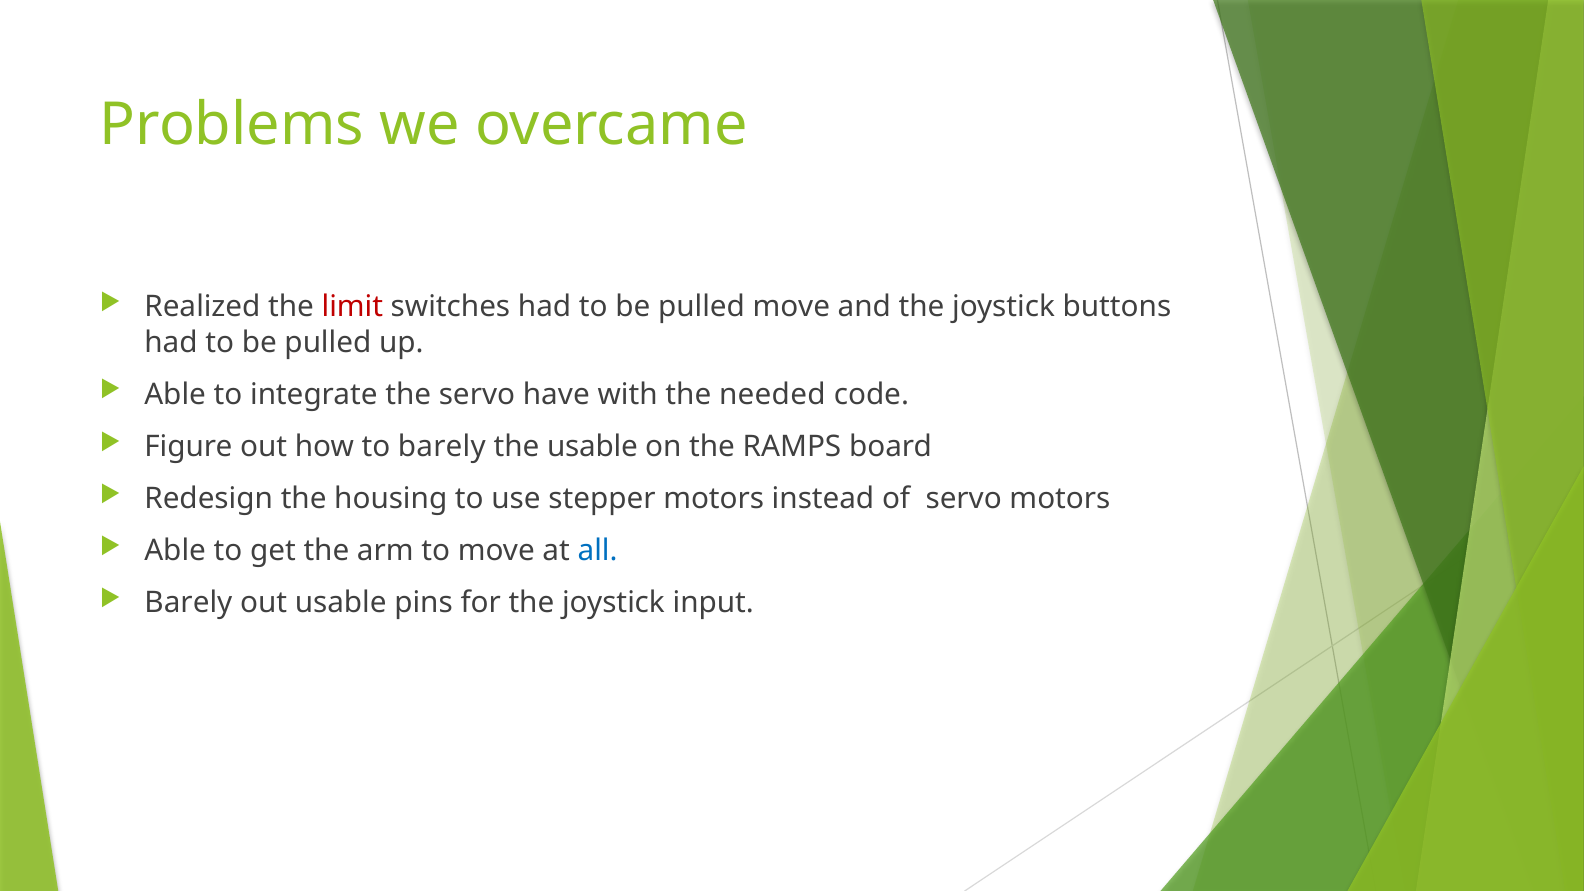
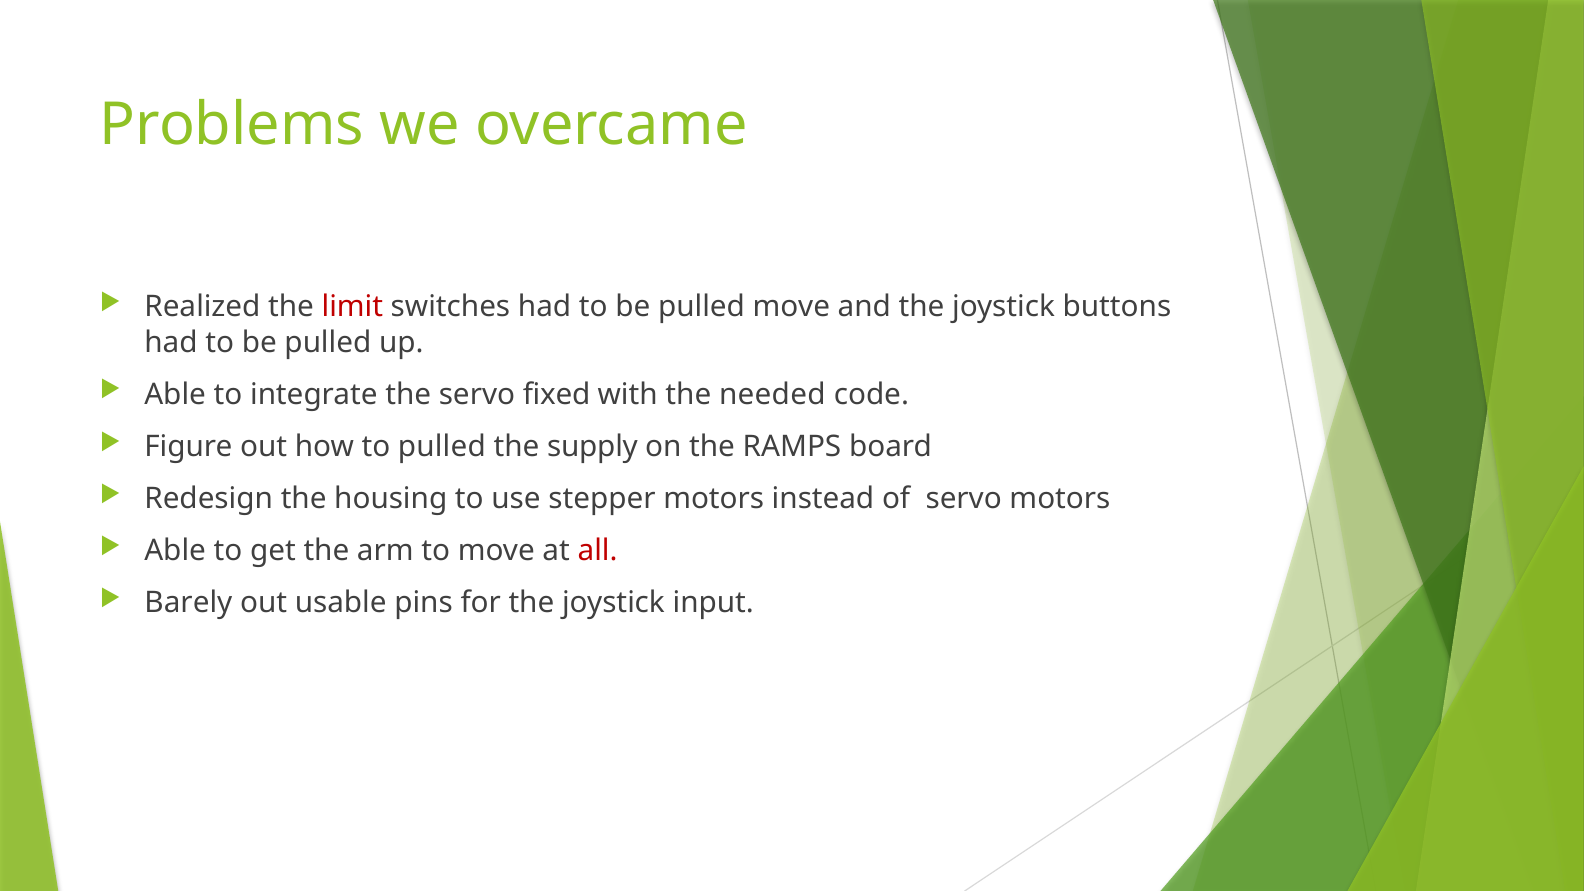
have: have -> fixed
to barely: barely -> pulled
the usable: usable -> supply
all colour: blue -> red
